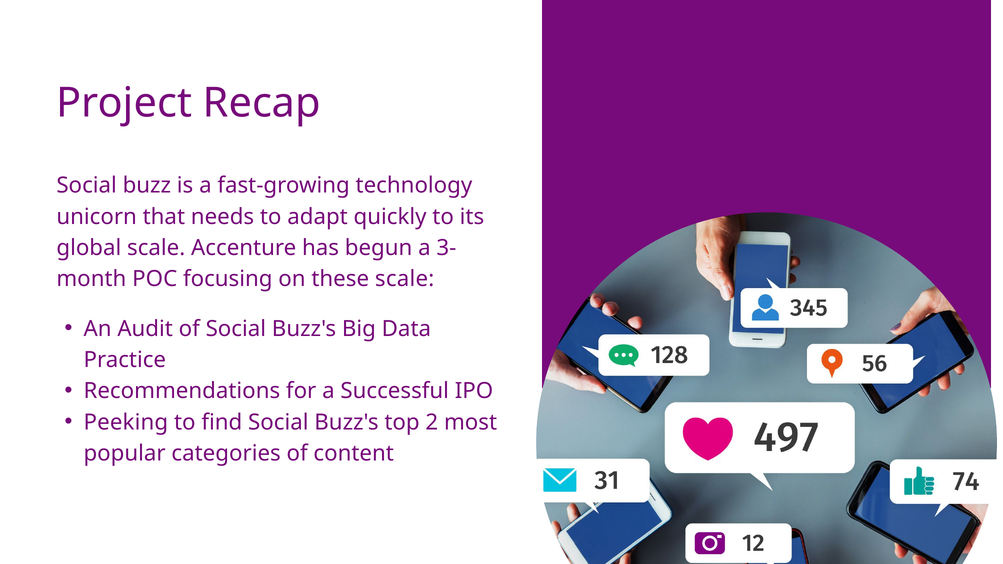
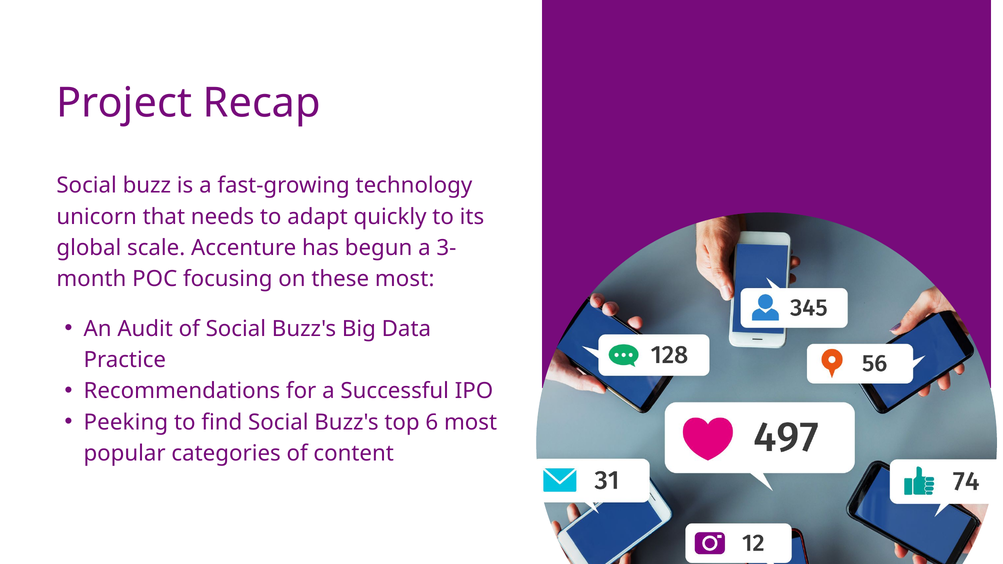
these scale: scale -> most
2: 2 -> 6
